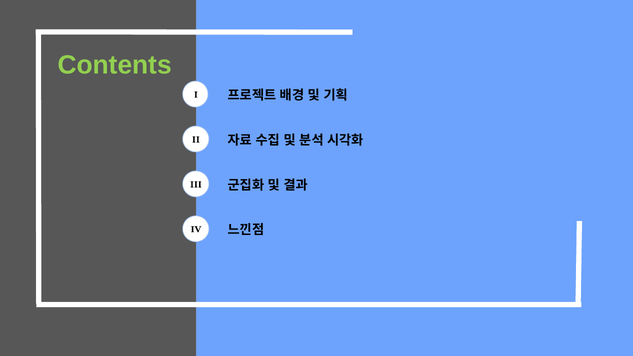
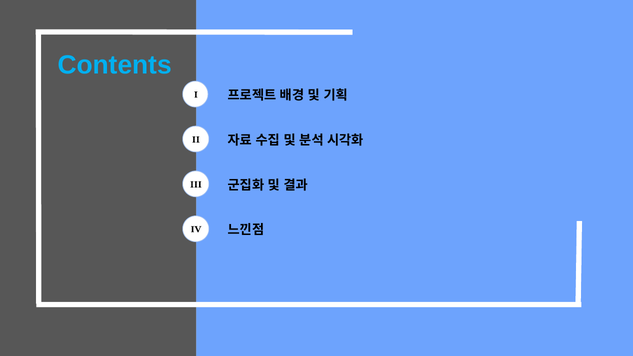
Contents colour: light green -> light blue
